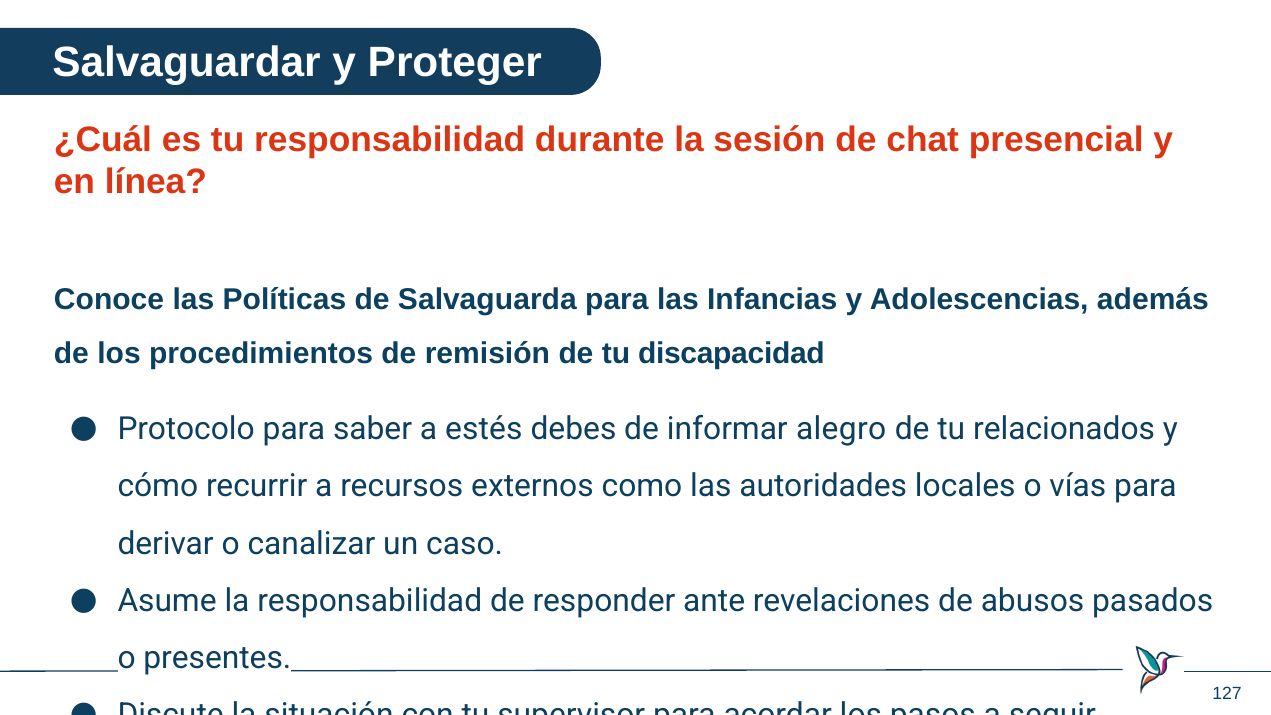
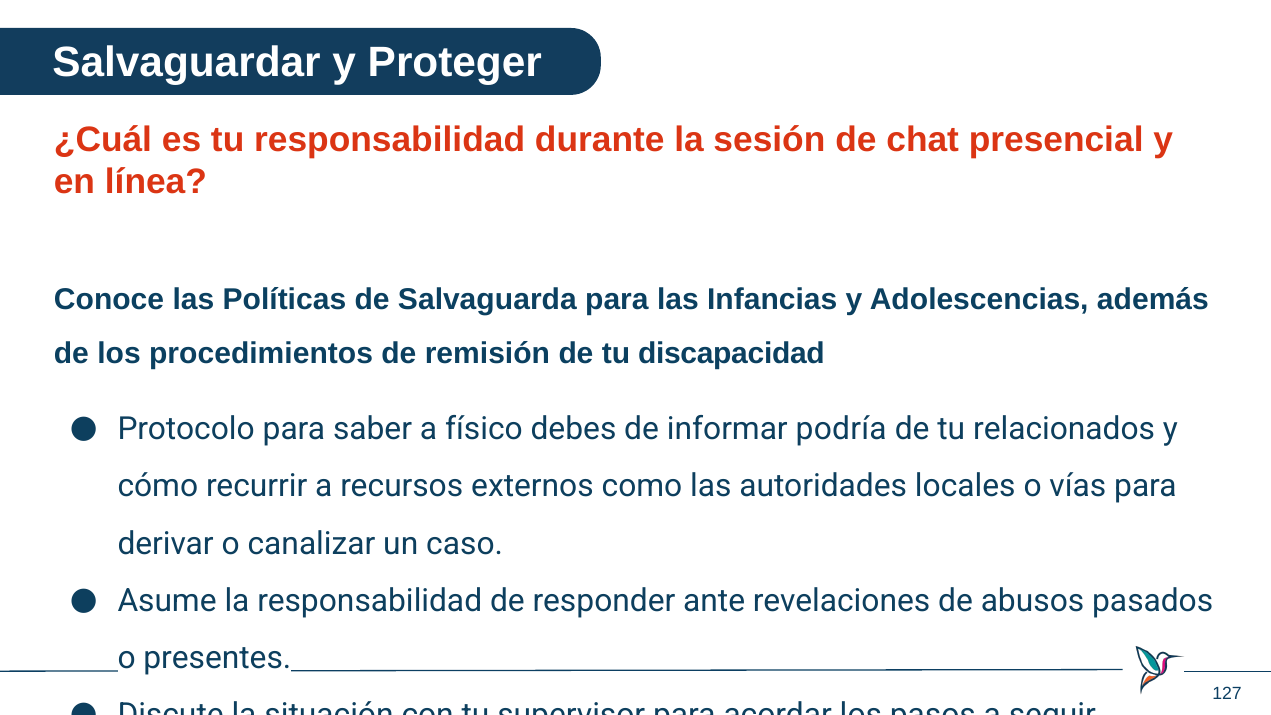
estés: estés -> físico
alegro: alegro -> podría
